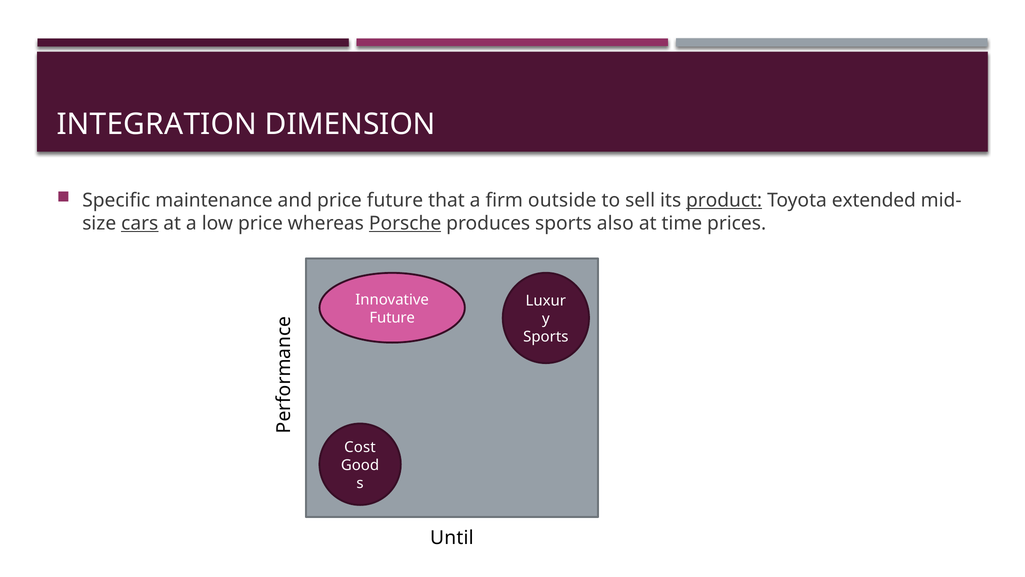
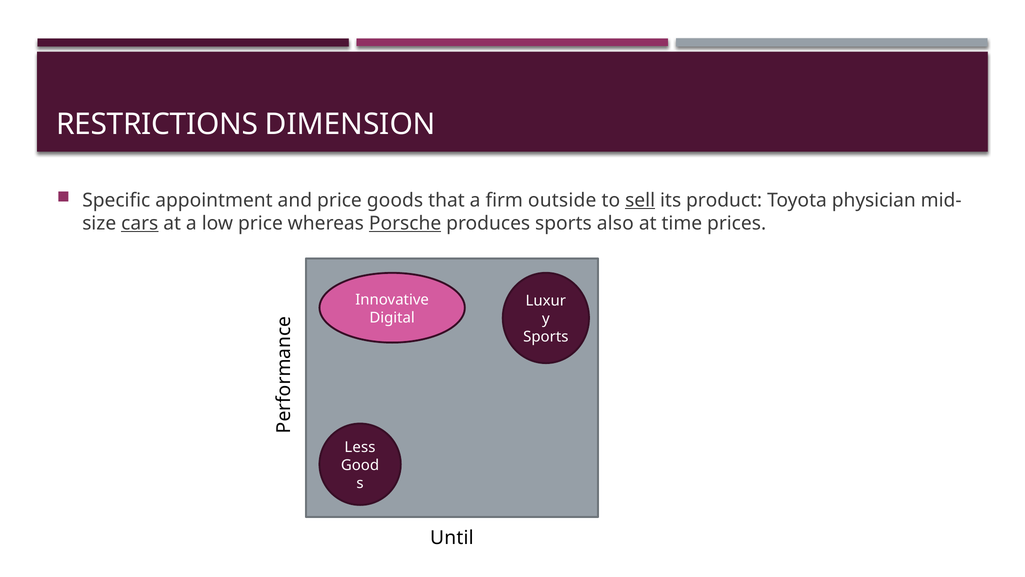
INTEGRATION: INTEGRATION -> RESTRICTIONS
maintenance: maintenance -> appointment
price future: future -> goods
sell underline: none -> present
product underline: present -> none
extended: extended -> physician
Future at (392, 317): Future -> Digital
Cost: Cost -> Less
